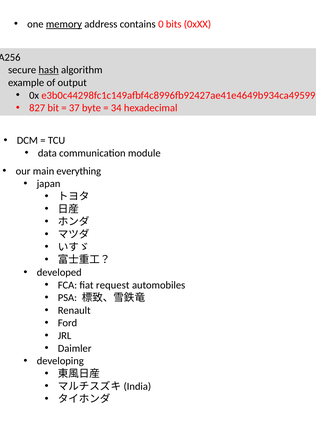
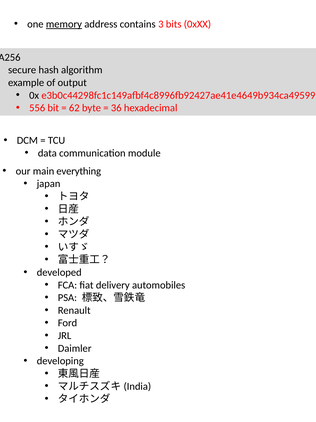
0: 0 -> 3
hash underline: present -> none
827: 827 -> 556
37: 37 -> 62
34: 34 -> 36
request: request -> delivery
